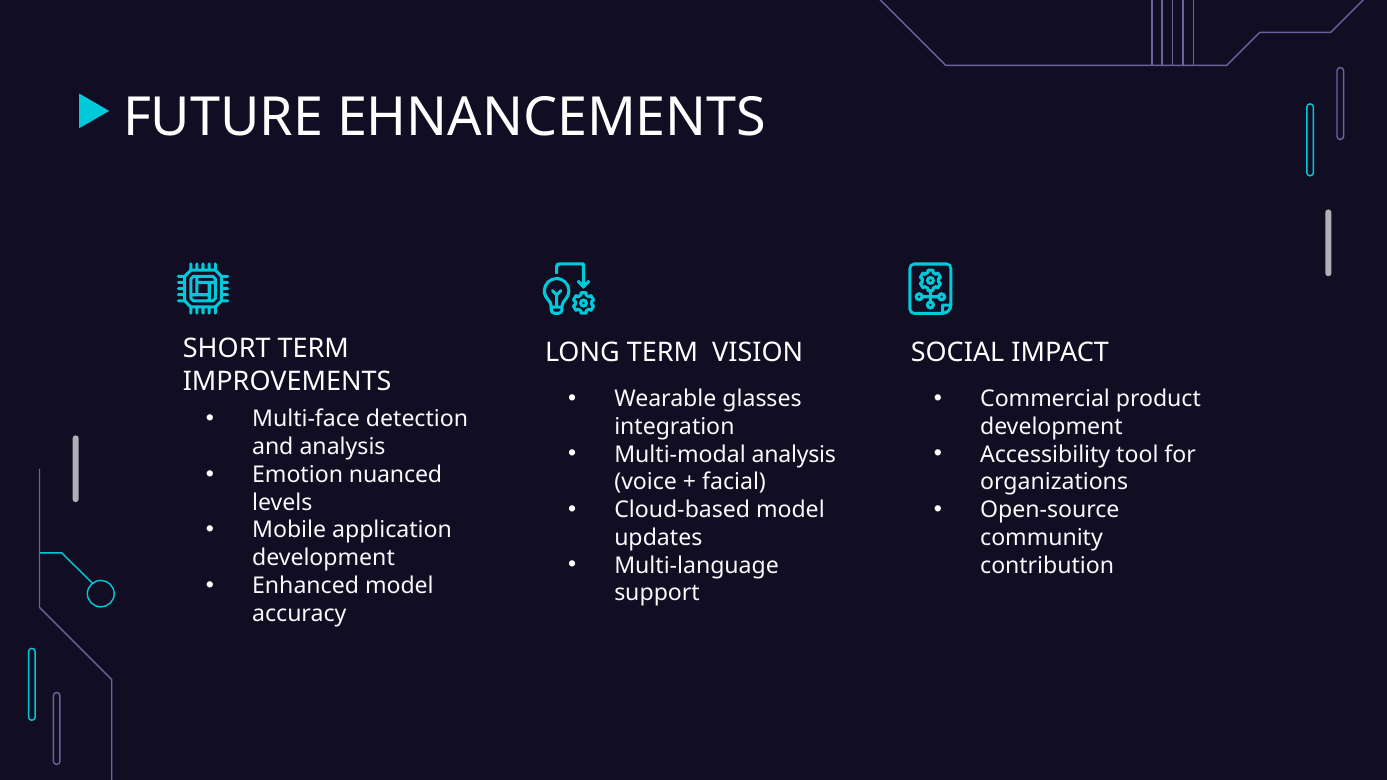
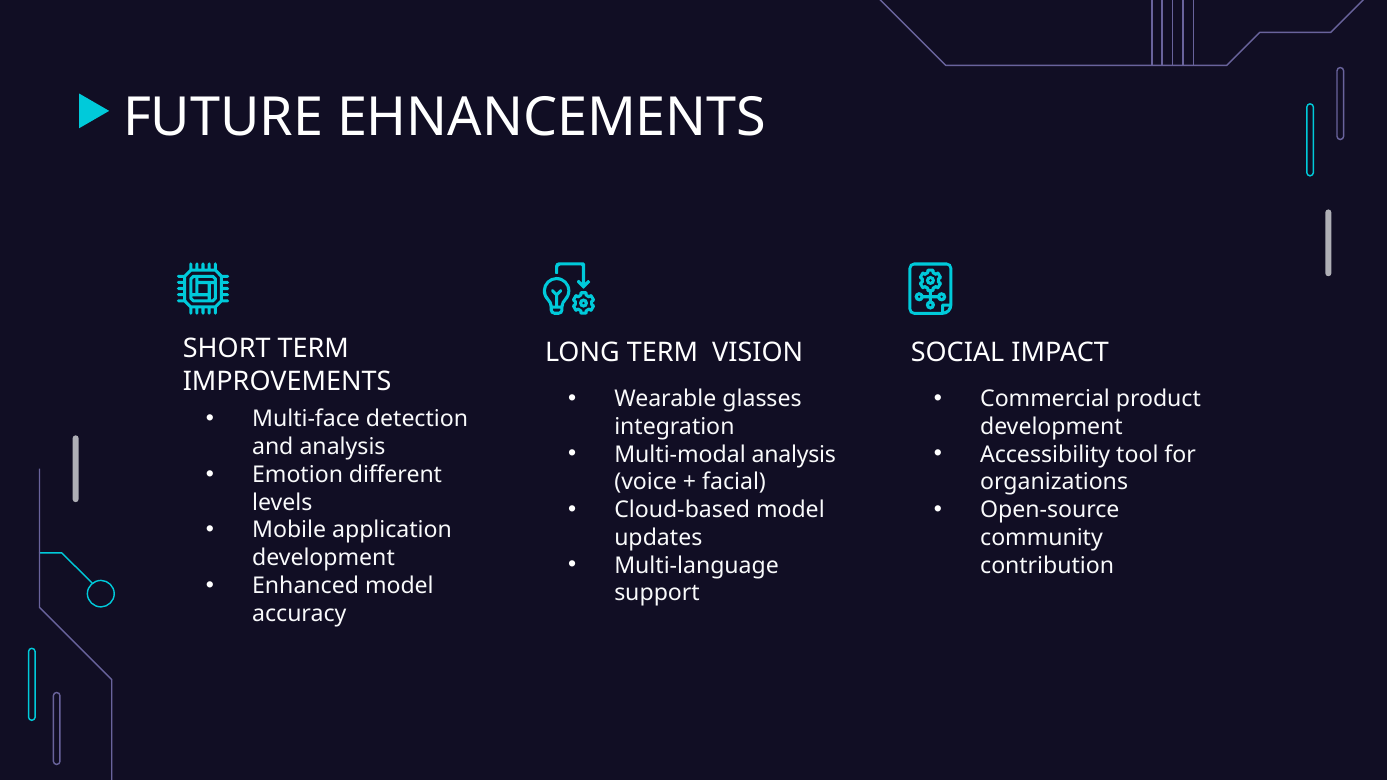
nuanced: nuanced -> different
